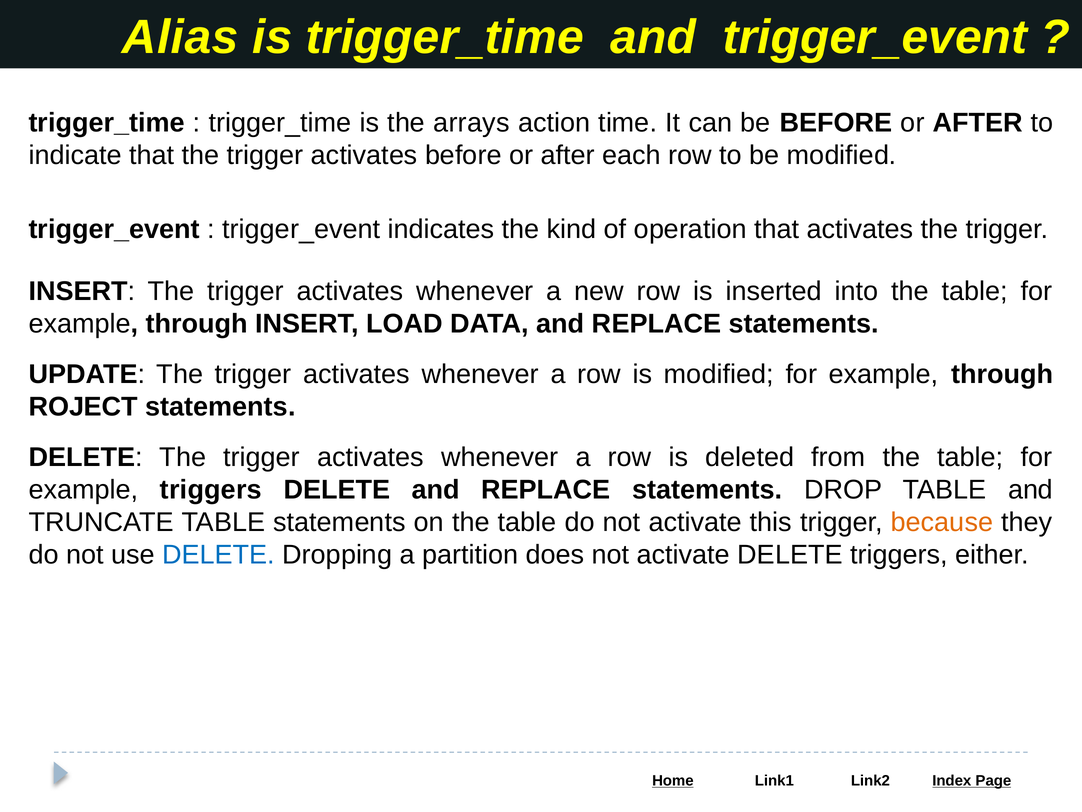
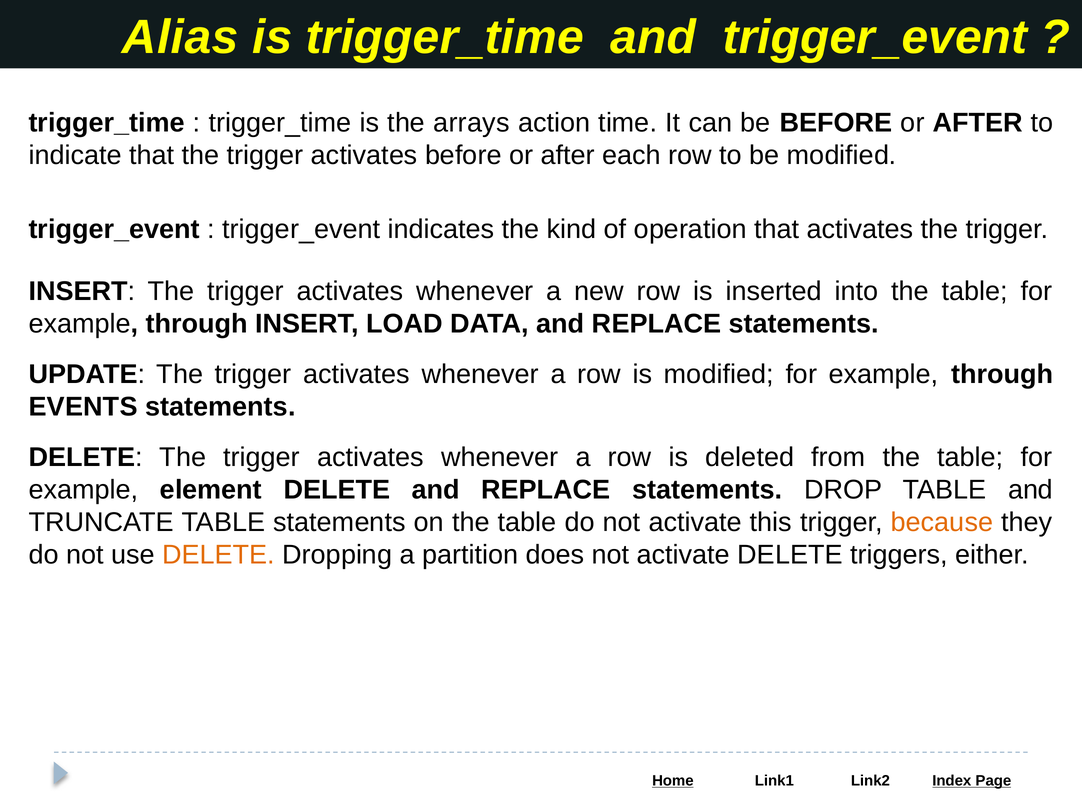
ROJECT: ROJECT -> EVENTS
example triggers: triggers -> element
DELETE at (219, 554) colour: blue -> orange
